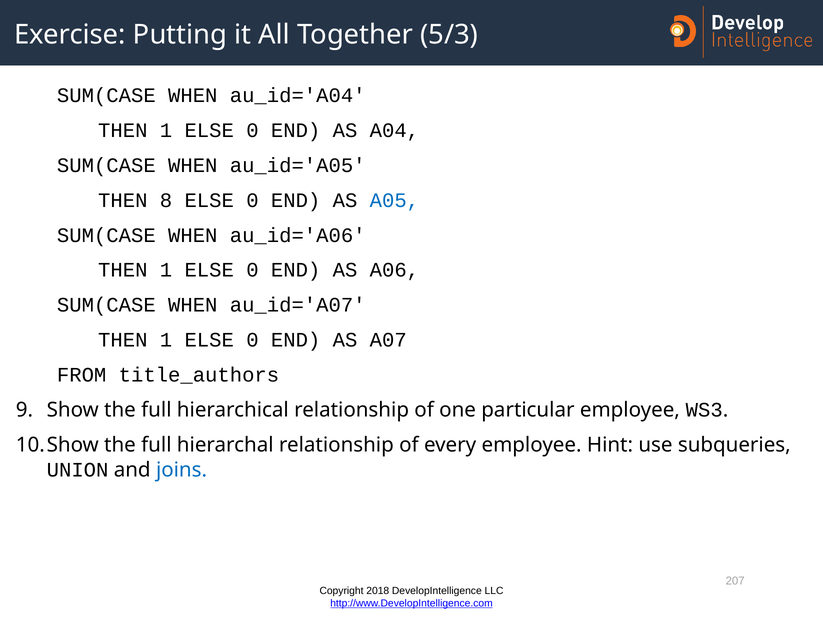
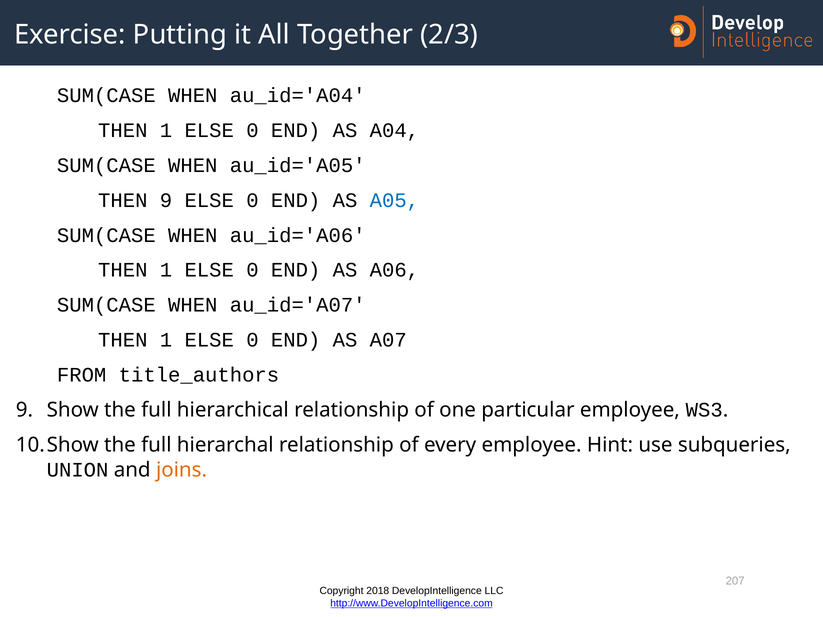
5/3: 5/3 -> 2/3
THEN 8: 8 -> 9
joins colour: blue -> orange
